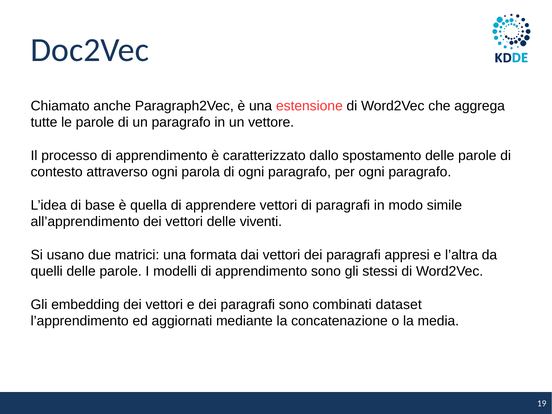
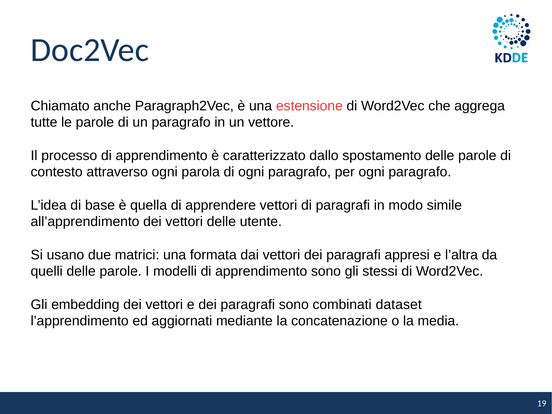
viventi: viventi -> utente
